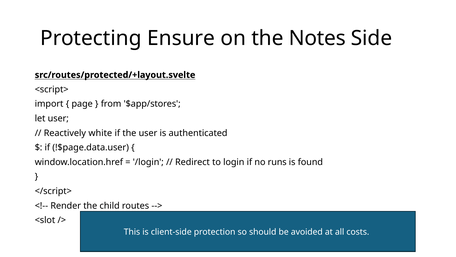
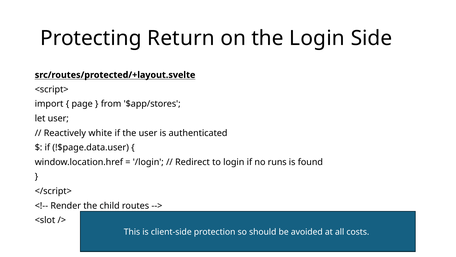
Ensure: Ensure -> Return
the Notes: Notes -> Login
